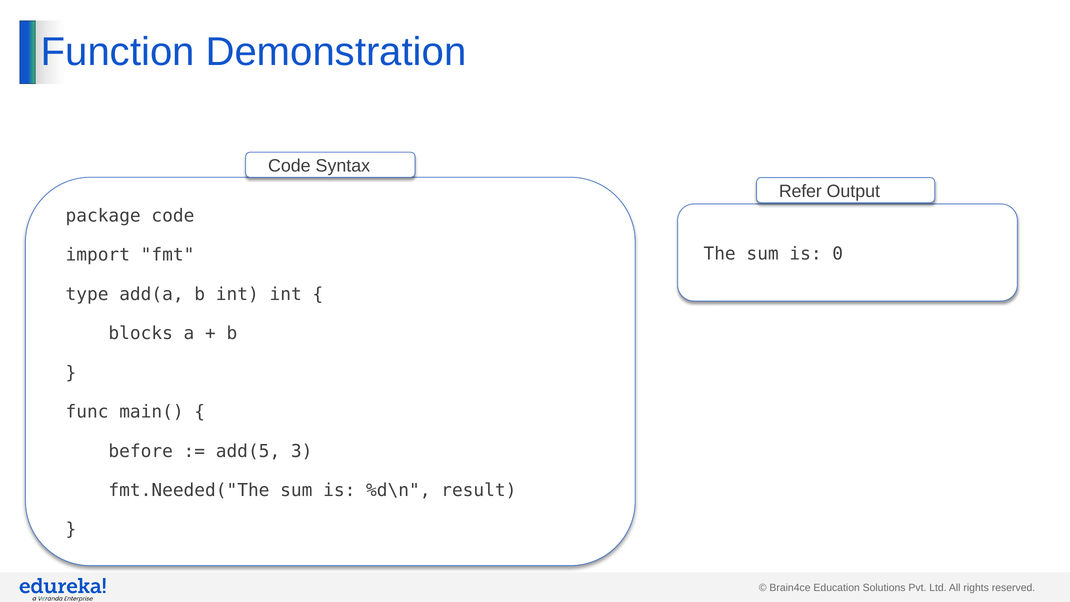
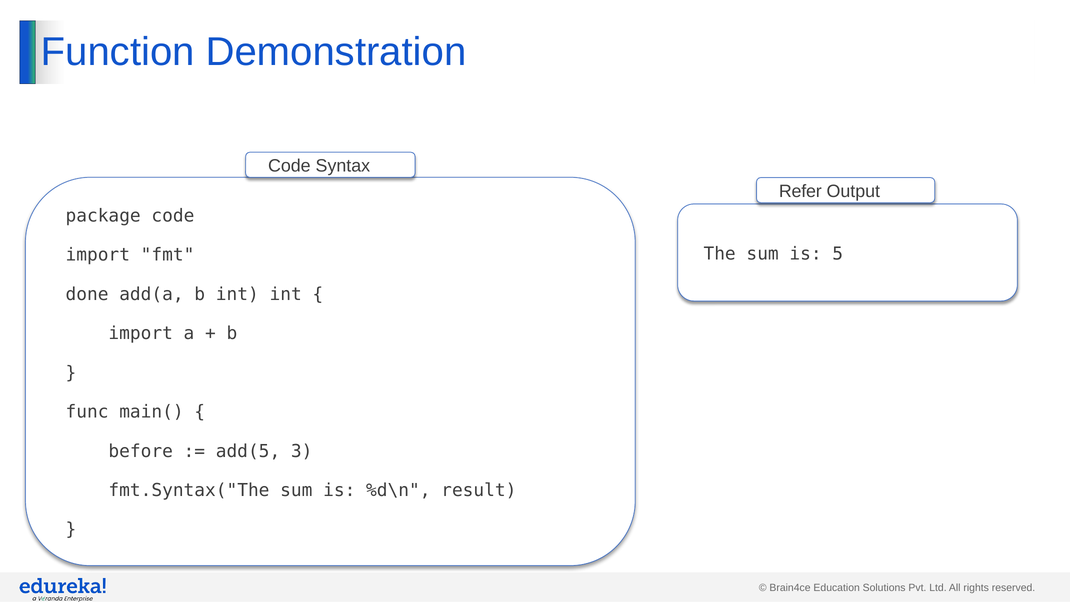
0: 0 -> 5
type: type -> done
blocks at (141, 333): blocks -> import
fmt.Needed("The: fmt.Needed("The -> fmt.Syntax("The
